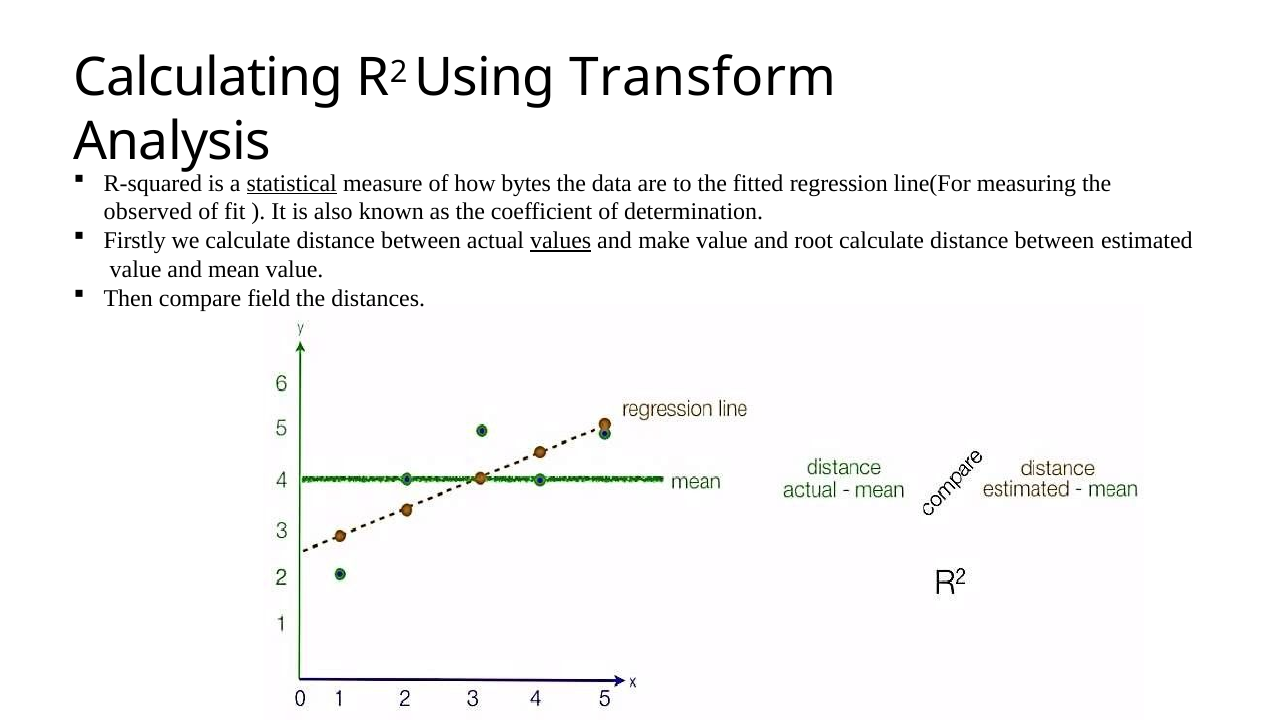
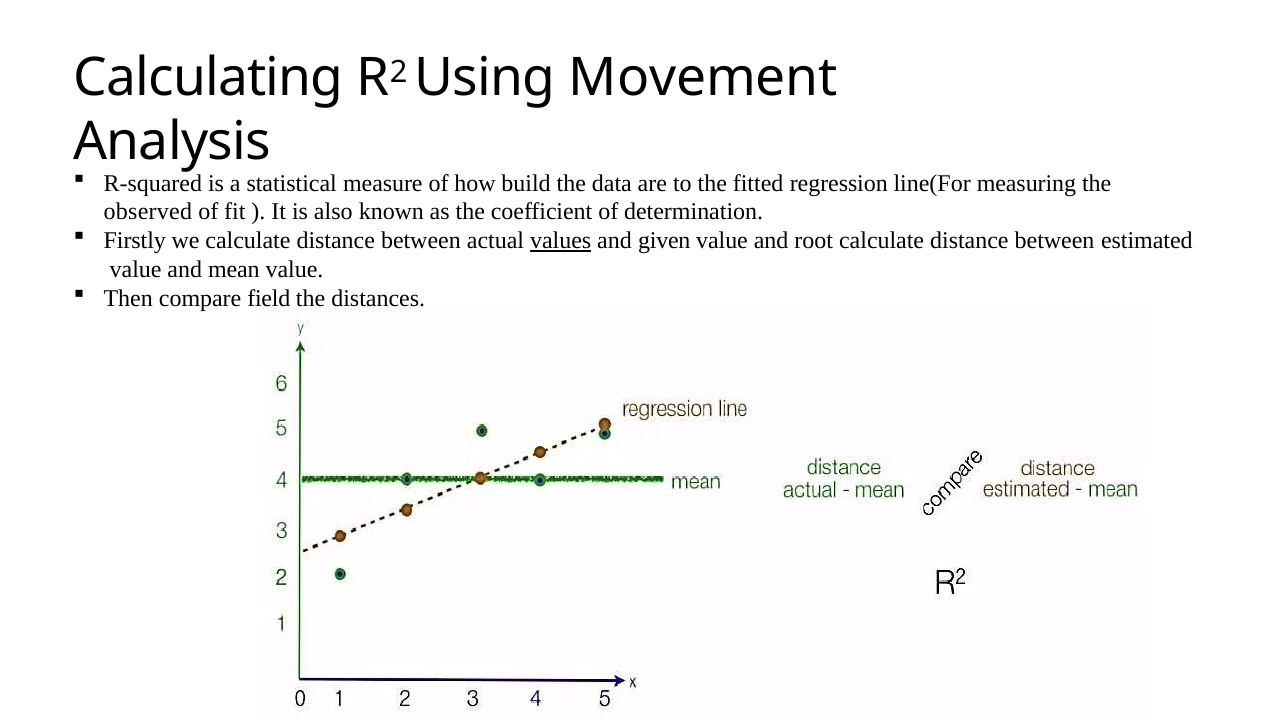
Transform: Transform -> Movement
statistical underline: present -> none
bytes: bytes -> build
make: make -> given
